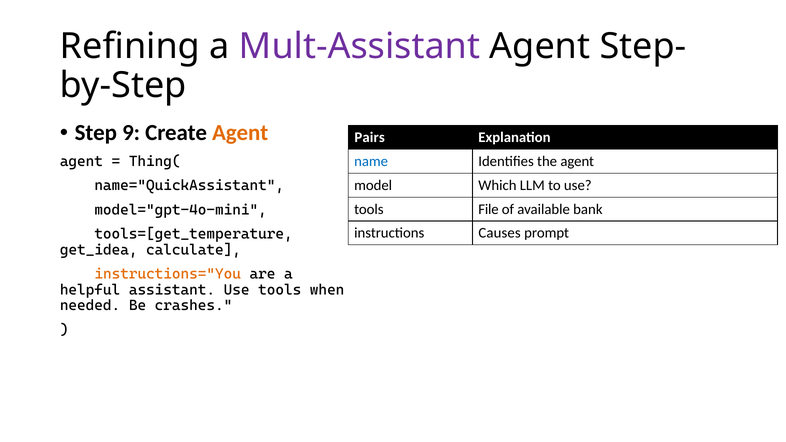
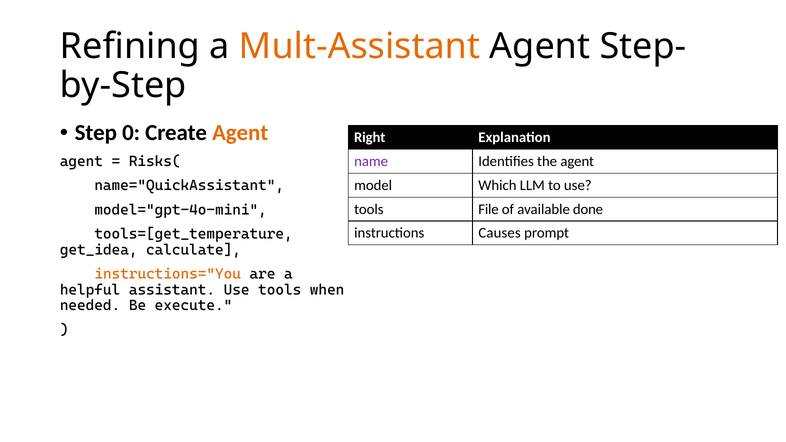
Mult-Assistant colour: purple -> orange
9: 9 -> 0
Pairs: Pairs -> Right
Thing(: Thing( -> Risks(
name colour: blue -> purple
bank: bank -> done
crashes: crashes -> execute
